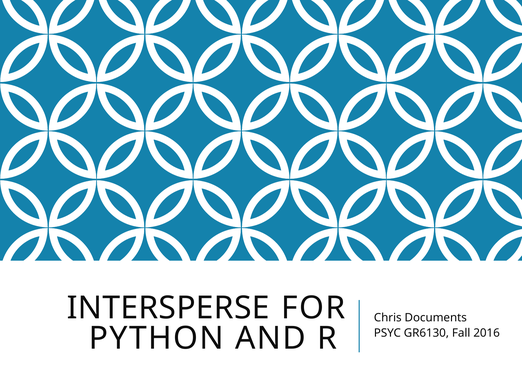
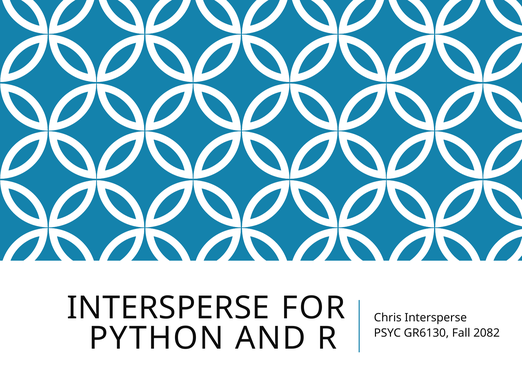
Chris Documents: Documents -> Intersperse
2016: 2016 -> 2082
